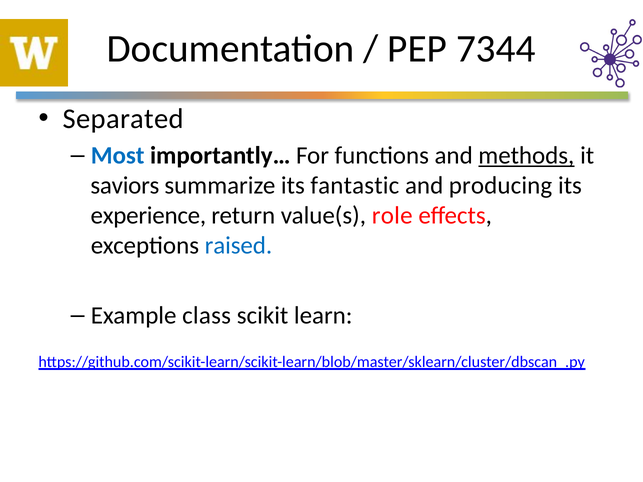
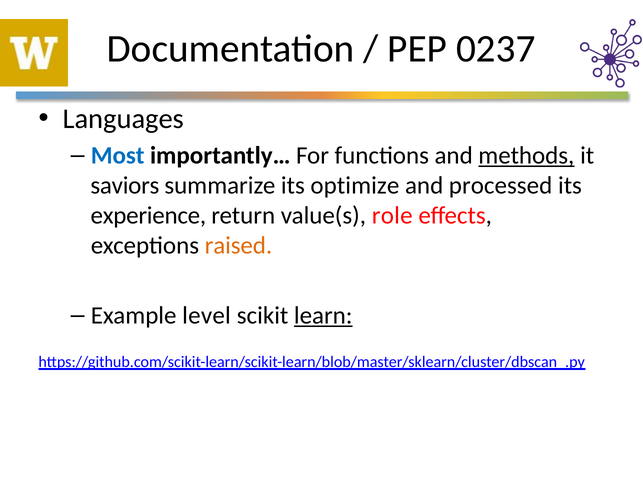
7344: 7344 -> 0237
Separated: Separated -> Languages
fantastic: fantastic -> optimize
producing: producing -> processed
raised colour: blue -> orange
class: class -> level
learn underline: none -> present
